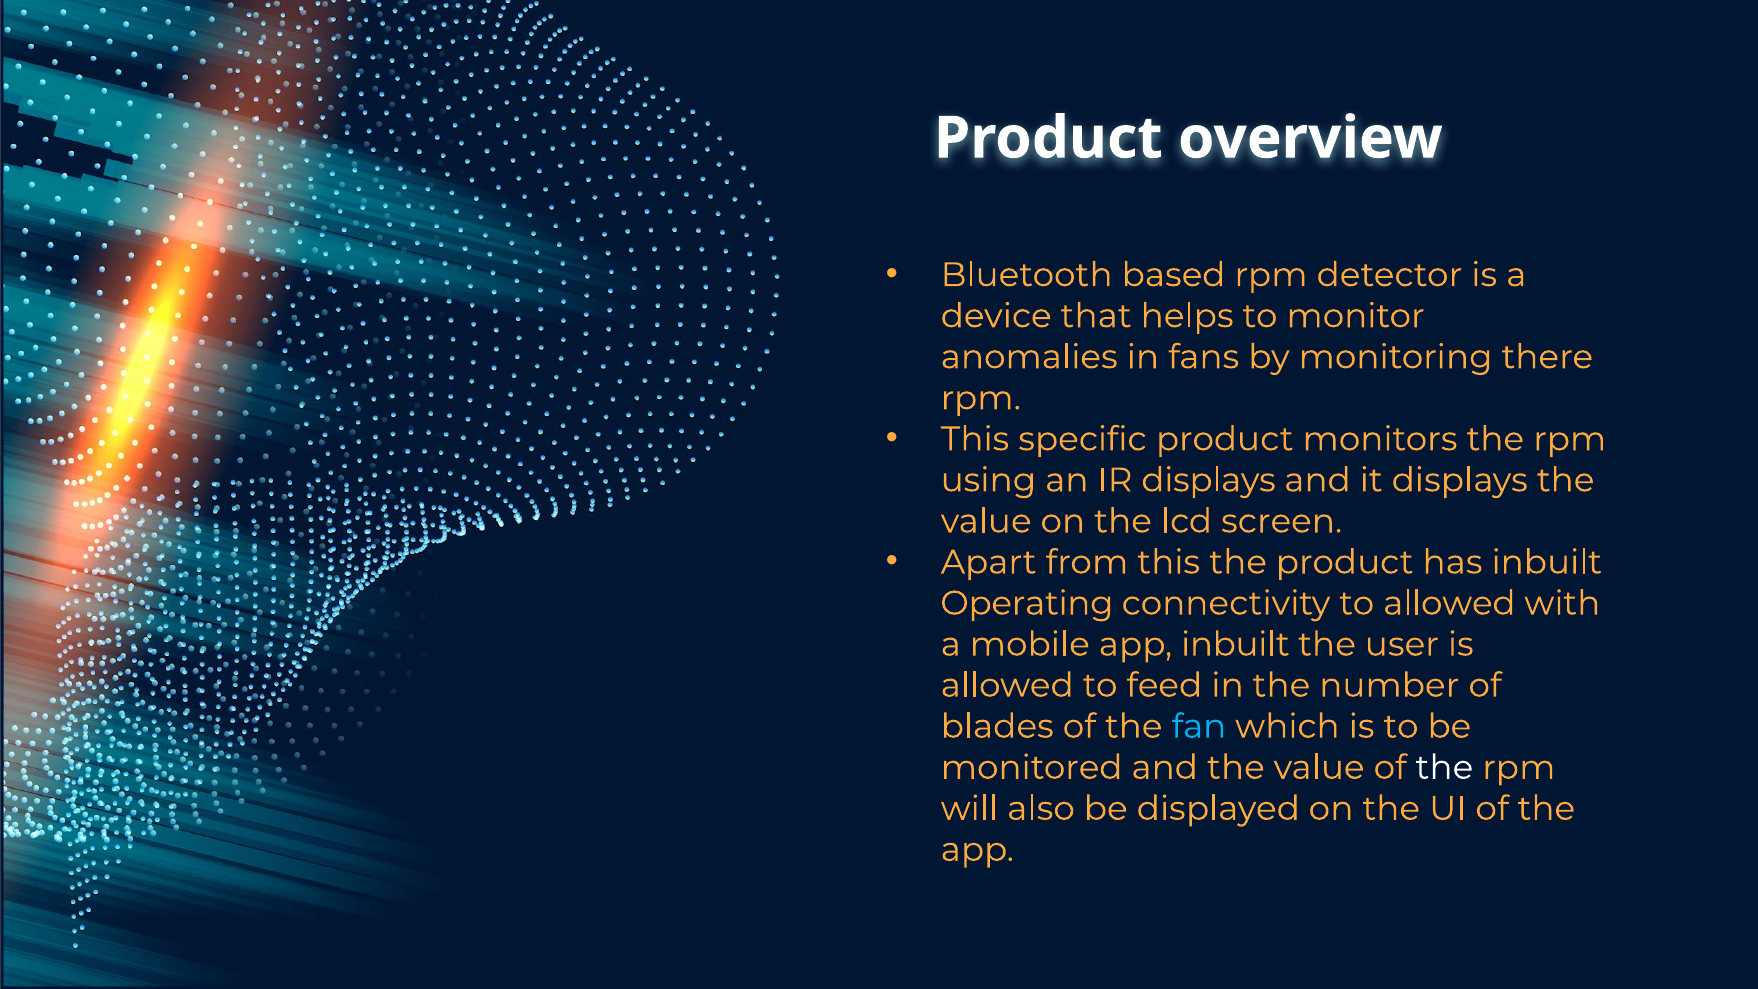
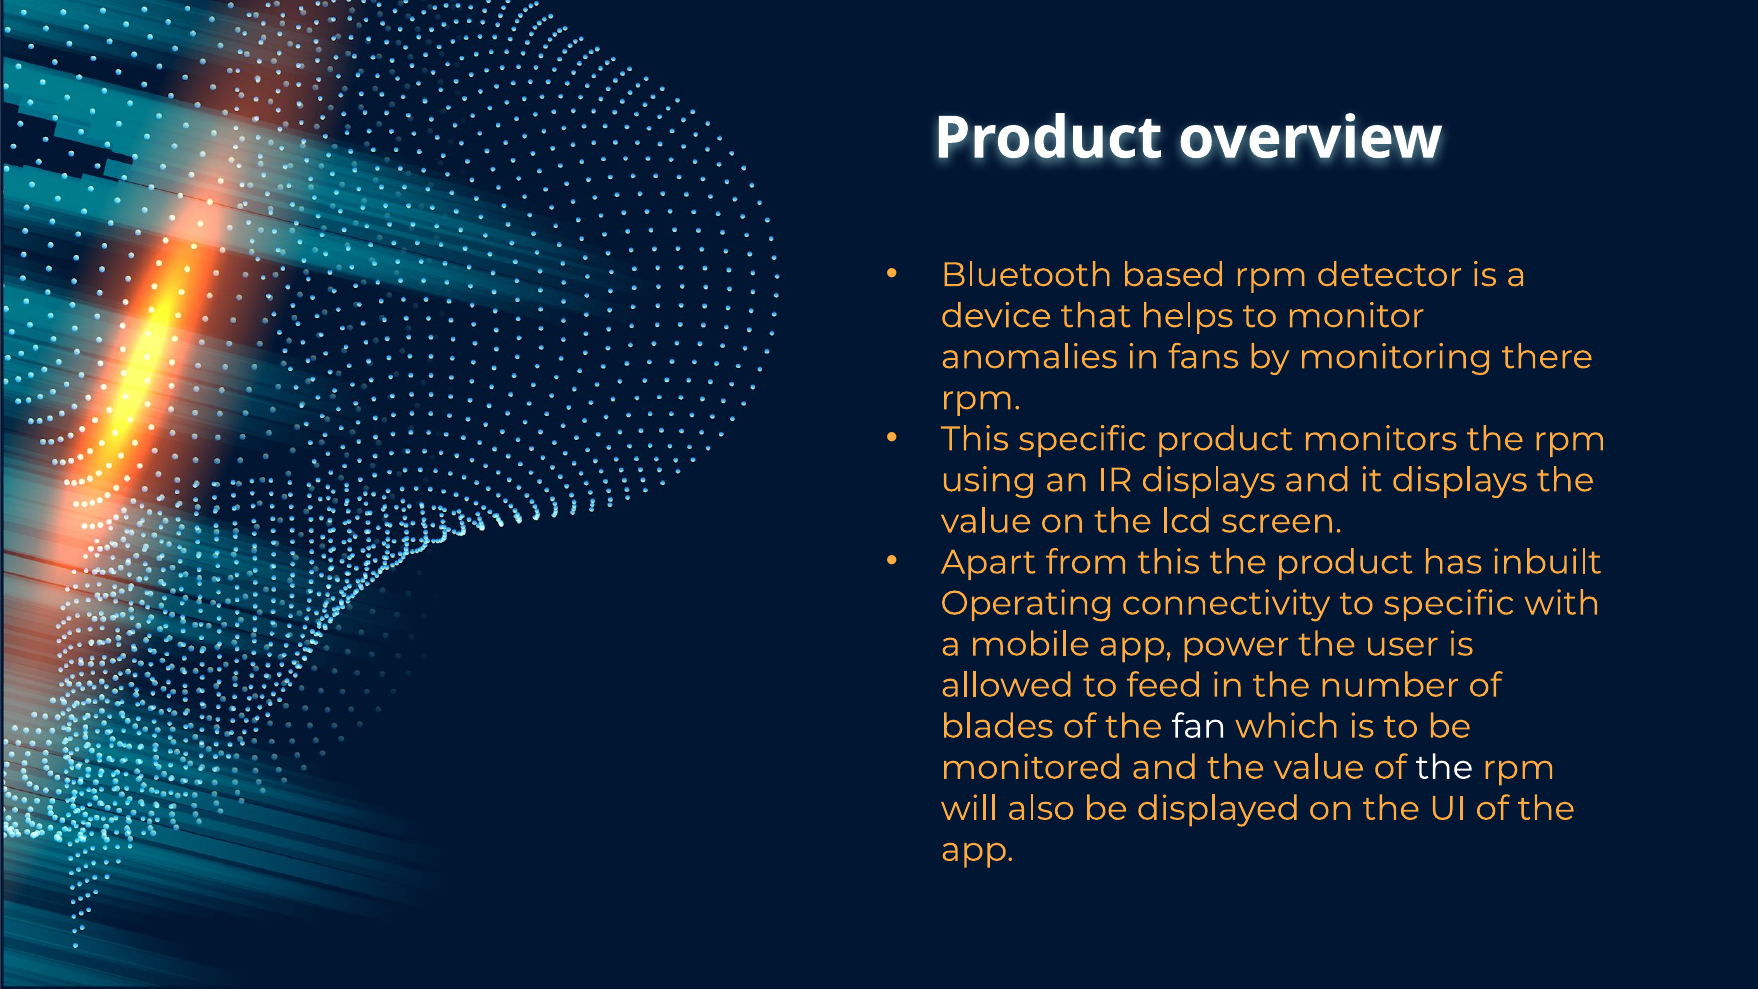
to allowed: allowed -> specific
app inbuilt: inbuilt -> power
fan colour: light blue -> white
